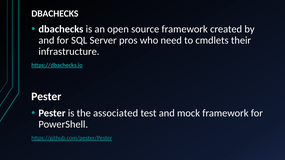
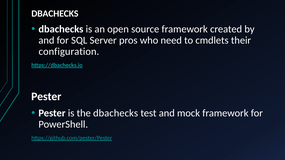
infrastructure: infrastructure -> configuration
the associated: associated -> dbachecks
